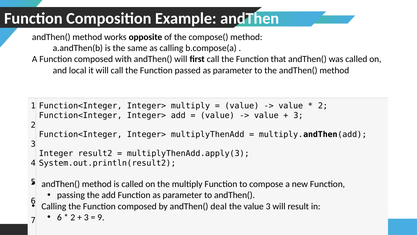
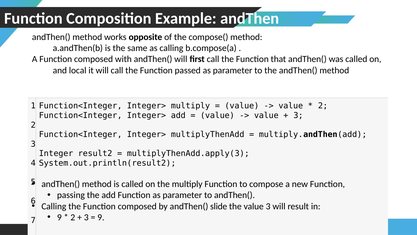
deal: deal -> slide
6 at (59, 217): 6 -> 9
